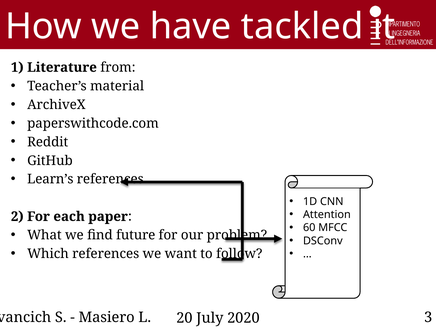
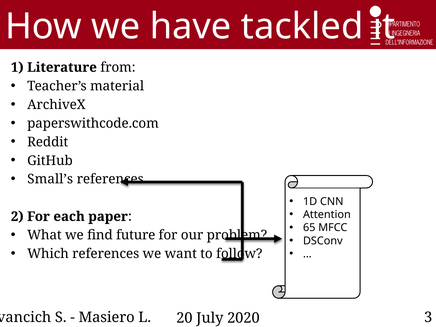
Learn’s: Learn’s -> Small’s
60: 60 -> 65
